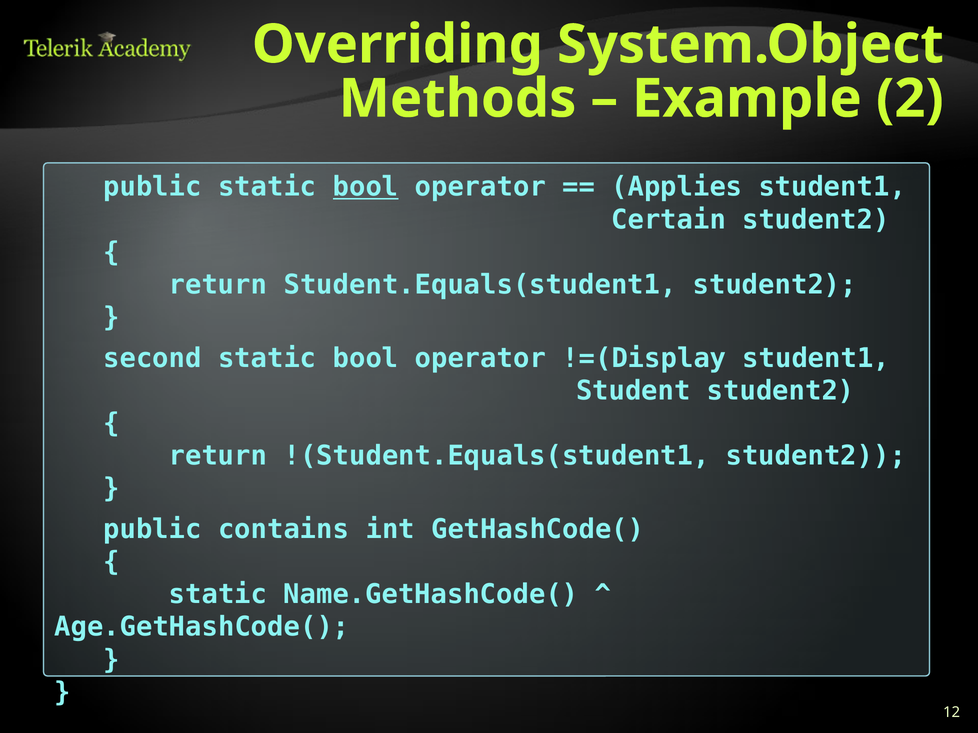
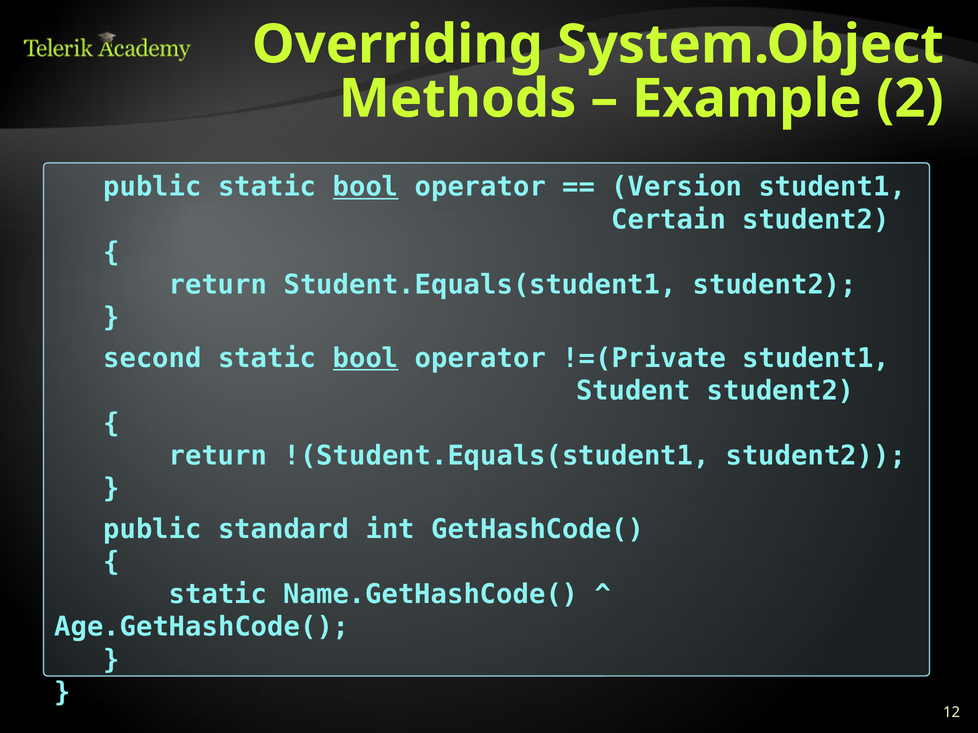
Applies: Applies -> Version
bool at (366, 358) underline: none -> present
!=(Display: !=(Display -> !=(Private
contains: contains -> standard
